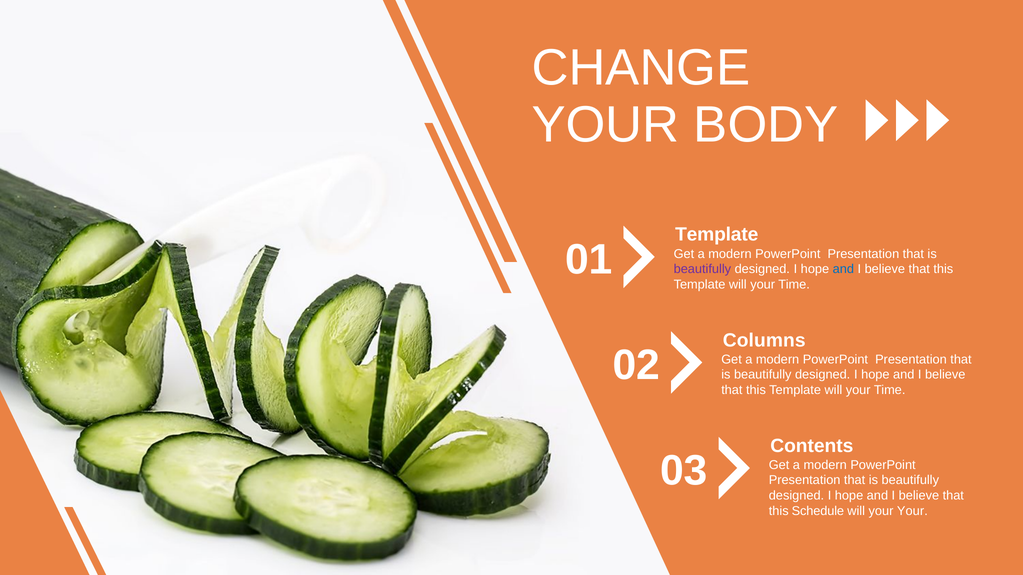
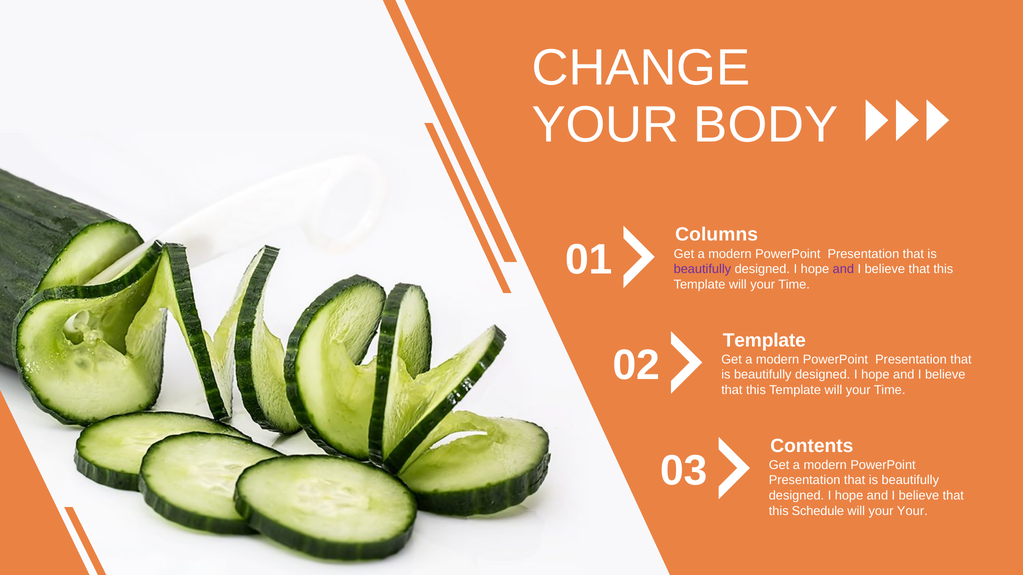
Template at (717, 235): Template -> Columns
and at (843, 269) colour: blue -> purple
Columns at (764, 341): Columns -> Template
